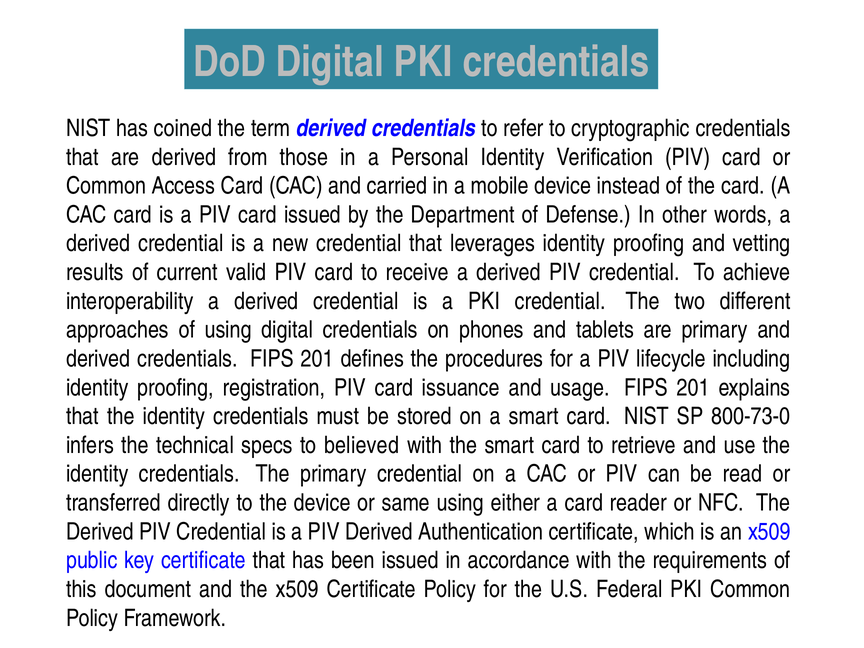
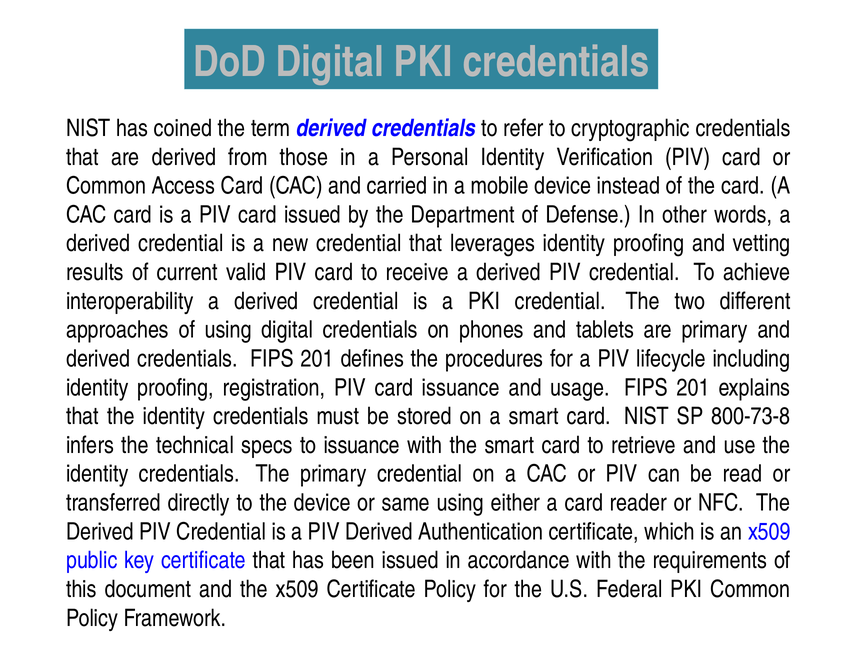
800-73-0: 800-73-0 -> 800-73-8
to believed: believed -> issuance
